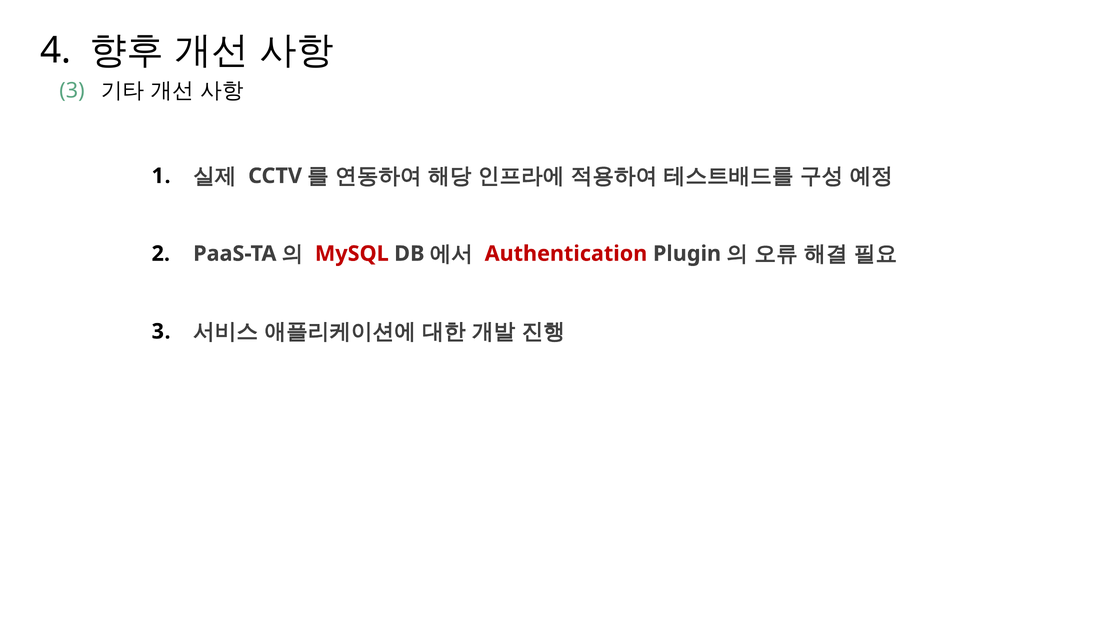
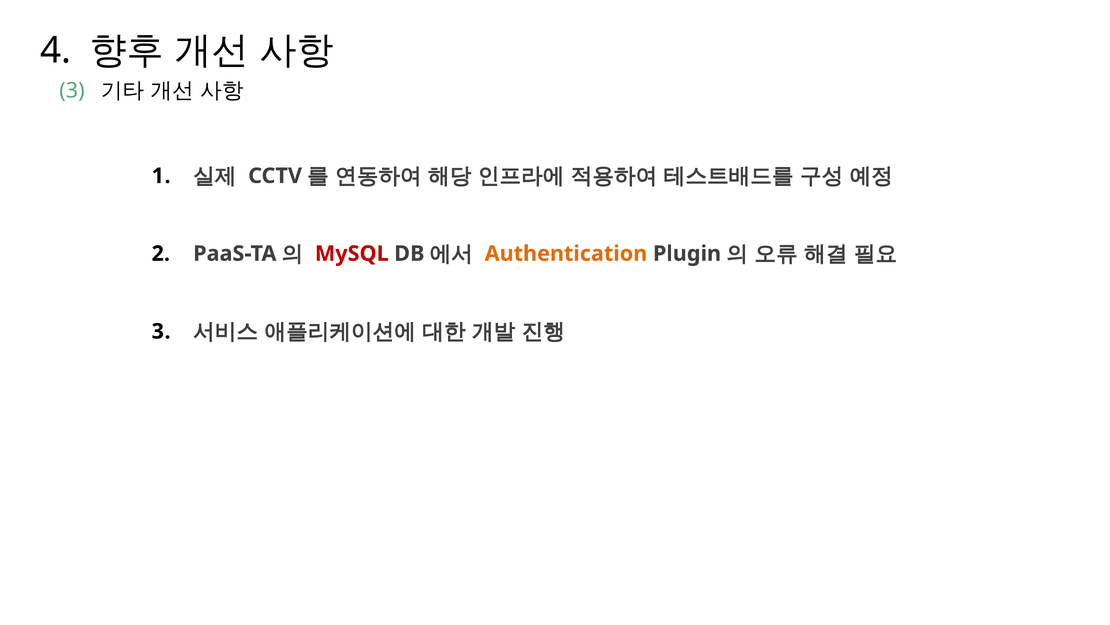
Authentication colour: red -> orange
